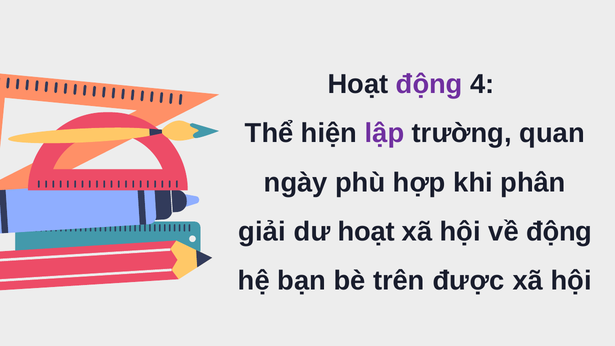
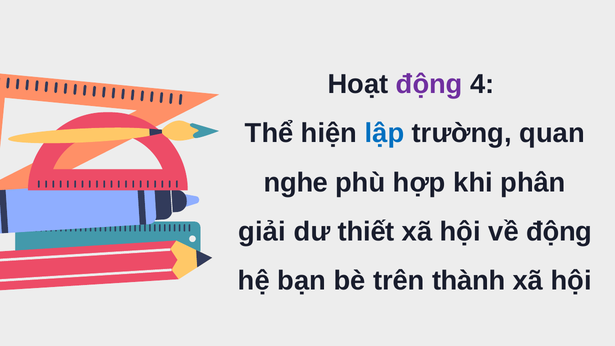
lập colour: purple -> blue
ngày: ngày -> nghe
dư hoạt: hoạt -> thiết
được: được -> thành
